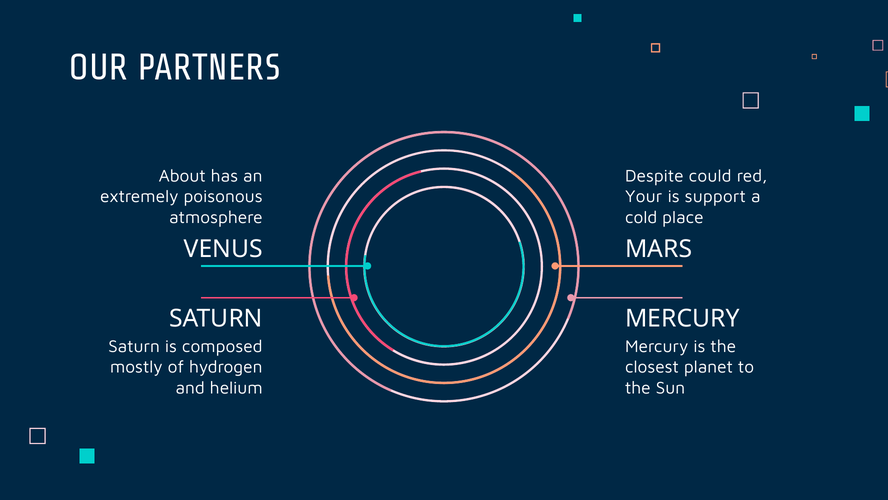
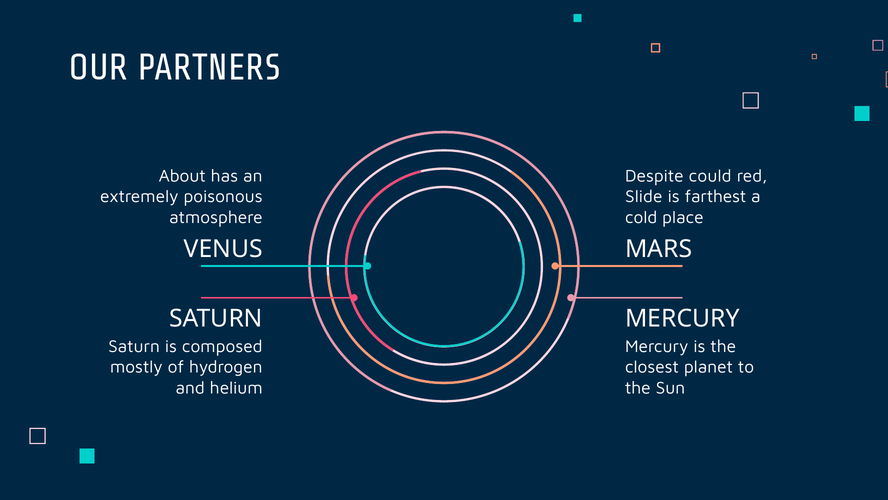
Your: Your -> Slide
support: support -> farthest
